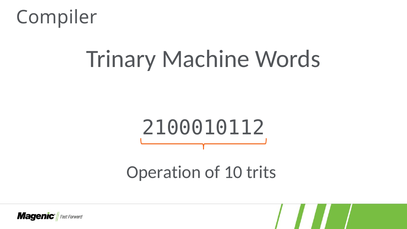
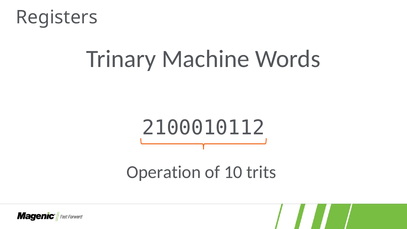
Compiler: Compiler -> Registers
